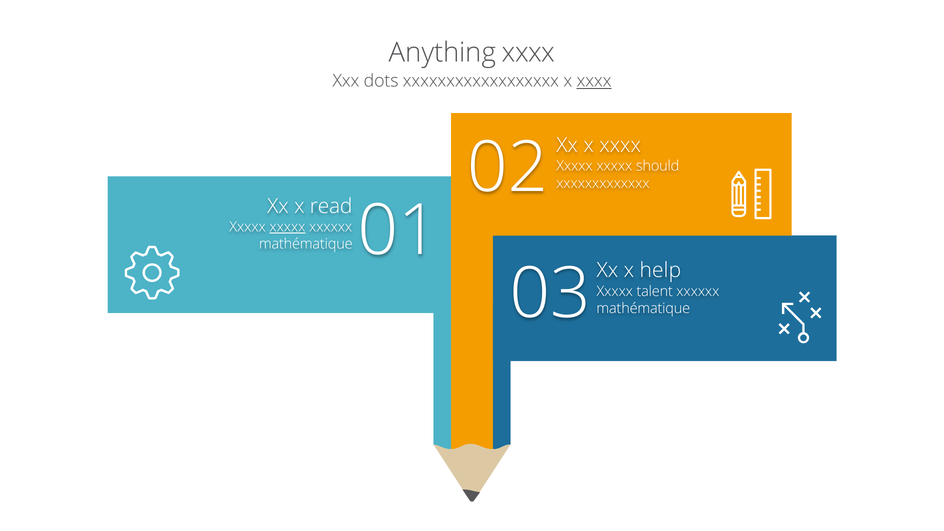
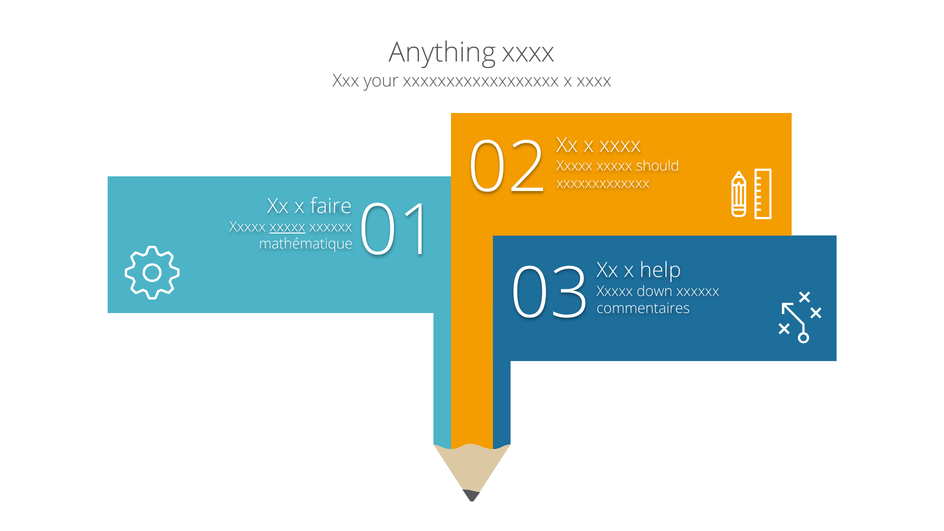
dots: dots -> your
xxxx at (594, 81) underline: present -> none
read: read -> faire
talent: talent -> down
mathématique at (643, 309): mathématique -> commentaires
